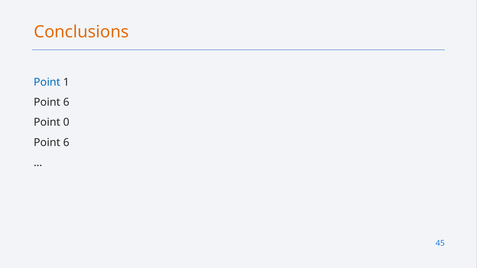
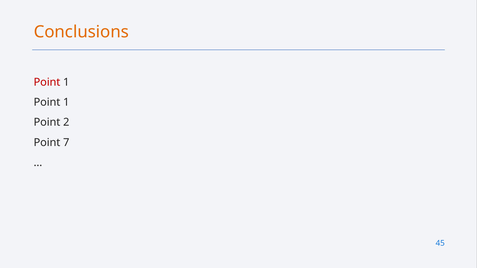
Point at (47, 82) colour: blue -> red
6 at (66, 102): 6 -> 1
0: 0 -> 2
6 at (66, 143): 6 -> 7
